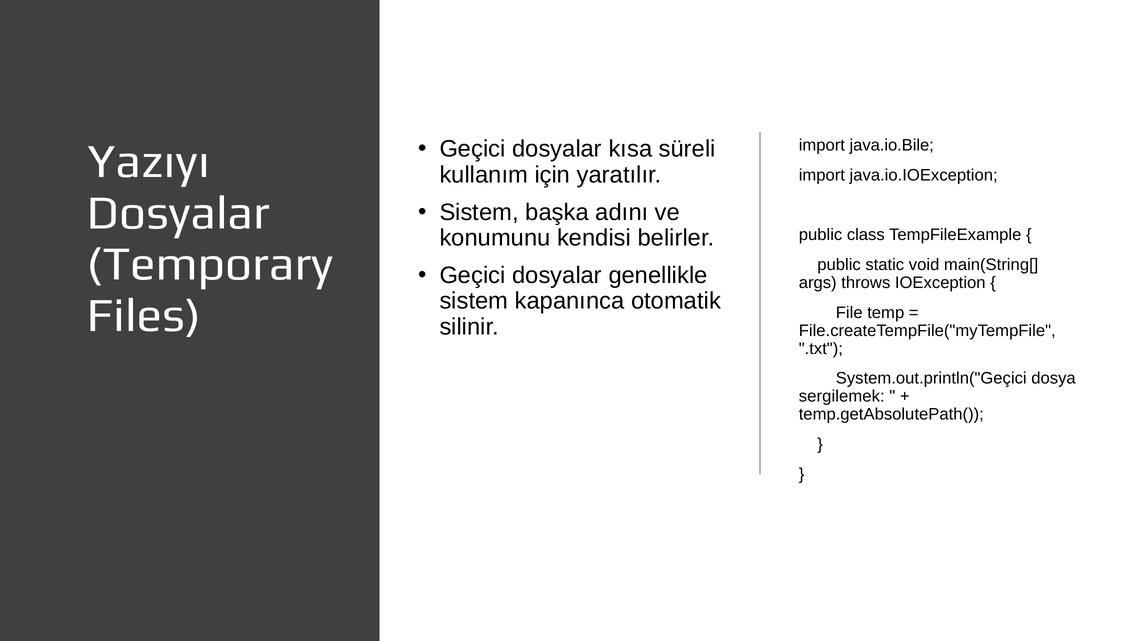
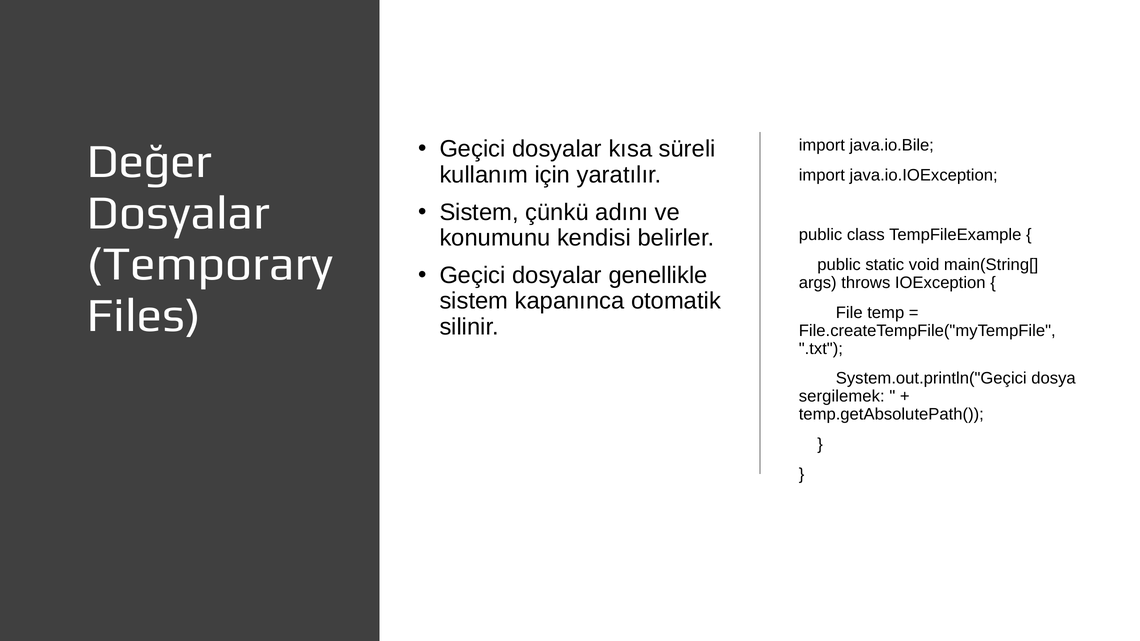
Yazıyı: Yazıyı -> Değer
başka: başka -> çünkü
